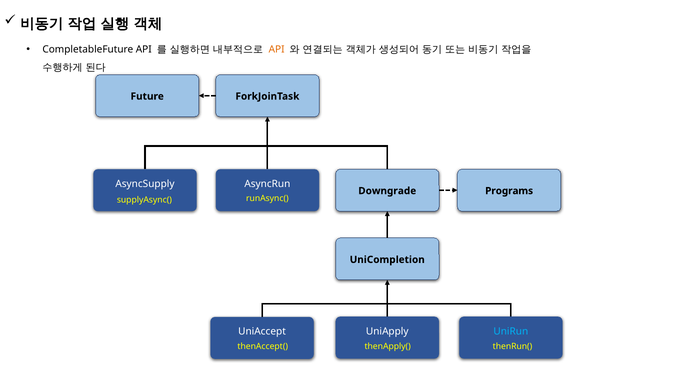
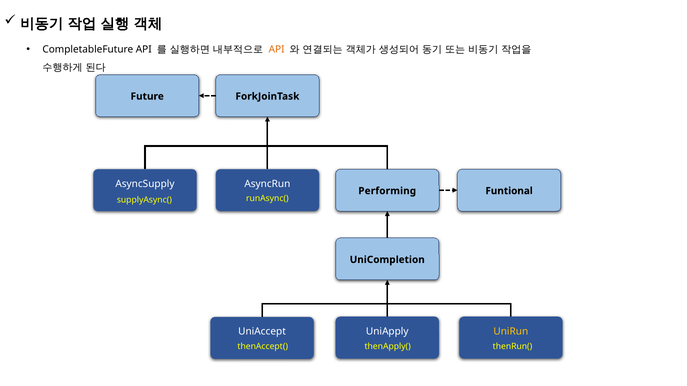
Downgrade: Downgrade -> Performing
Programs: Programs -> Funtional
UniRun colour: light blue -> yellow
